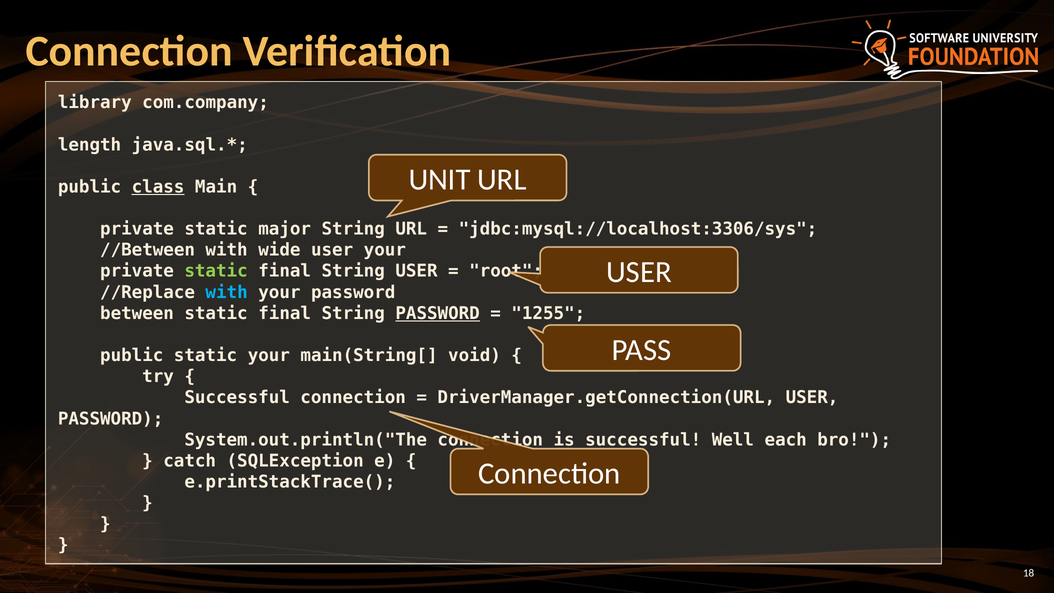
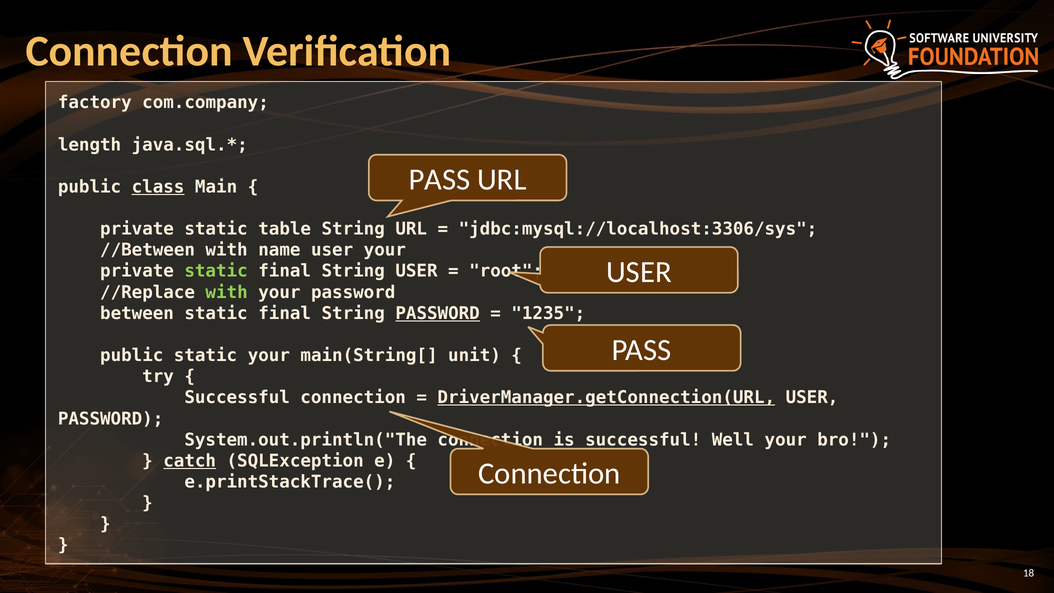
library: library -> factory
UNIT at (440, 180): UNIT -> PASS
major: major -> table
wide: wide -> name
with at (227, 292) colour: light blue -> light green
1255: 1255 -> 1235
void: void -> unit
DriverManager.getConnection(URL underline: none -> present
Well each: each -> your
catch underline: none -> present
